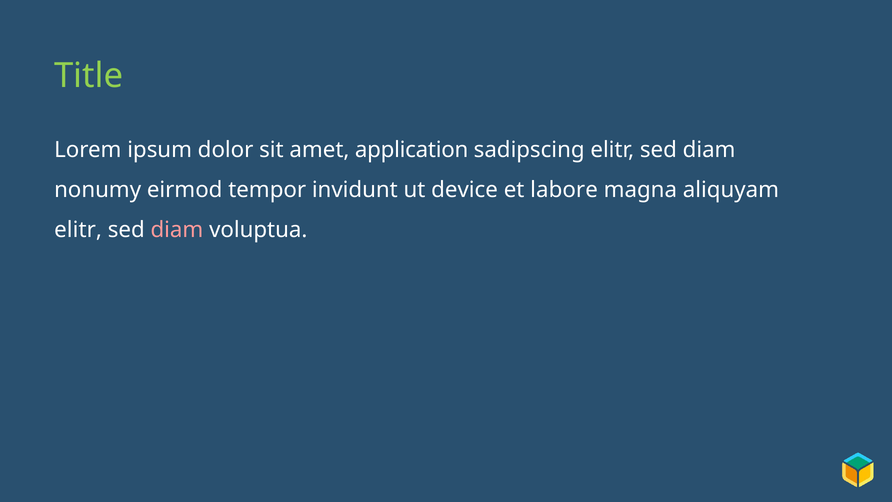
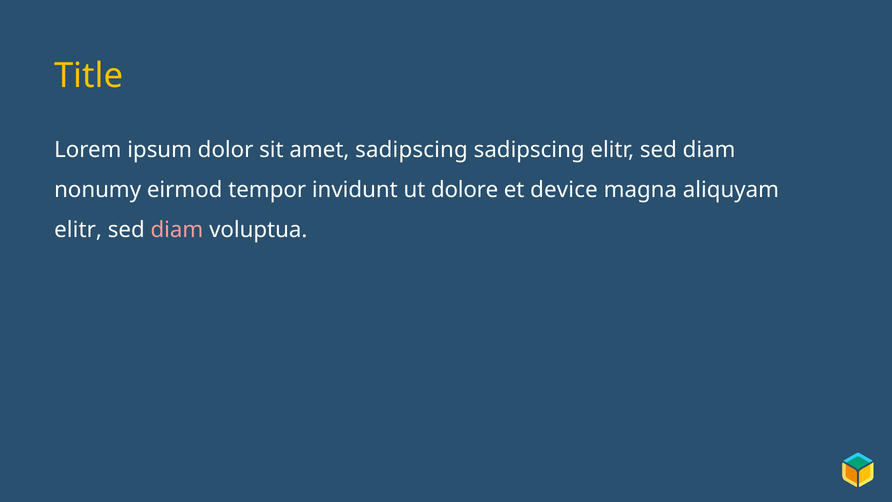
Title colour: light green -> yellow
amet application: application -> sadipscing
device: device -> dolore
labore: labore -> device
